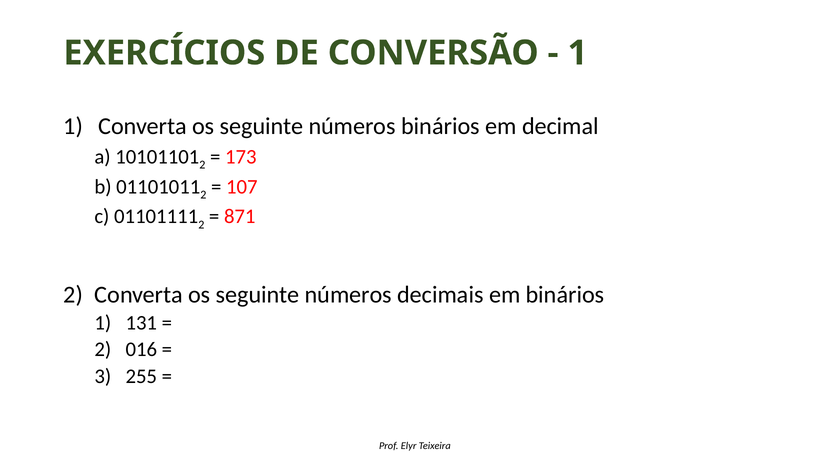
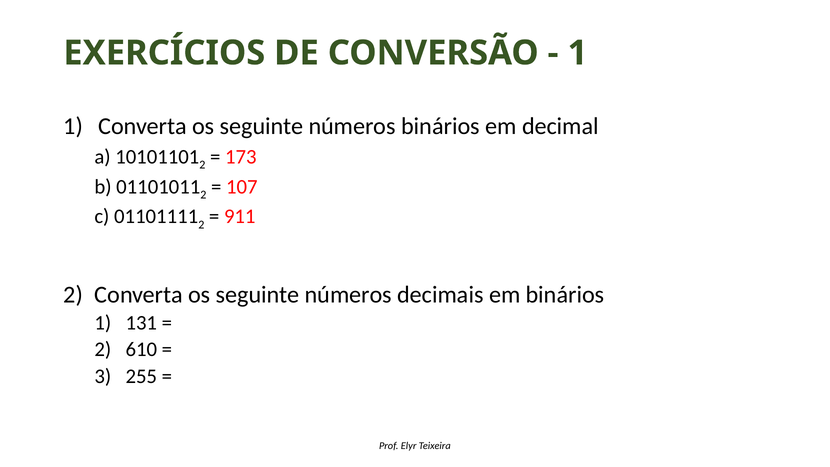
871: 871 -> 911
016: 016 -> 610
